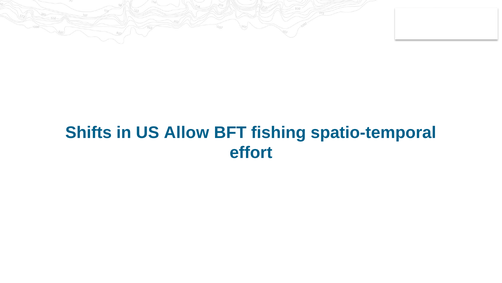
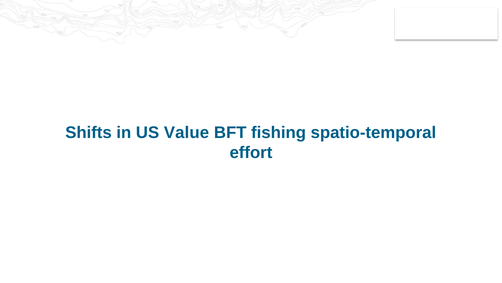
Allow: Allow -> Value
